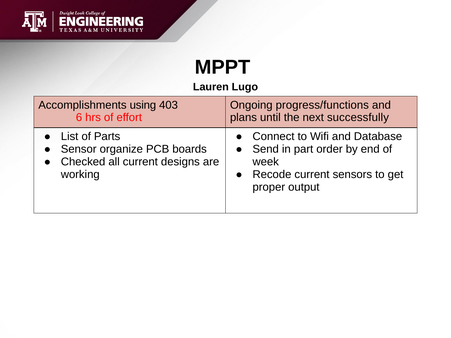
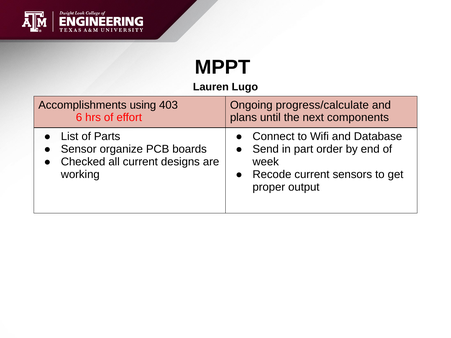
progress/functions: progress/functions -> progress/calculate
successfully: successfully -> components
